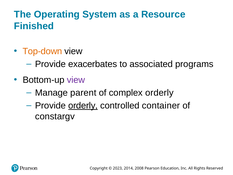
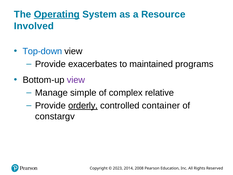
Operating underline: none -> present
Finished: Finished -> Involved
Top-down colour: orange -> blue
associated: associated -> maintained
parent: parent -> simple
complex orderly: orderly -> relative
